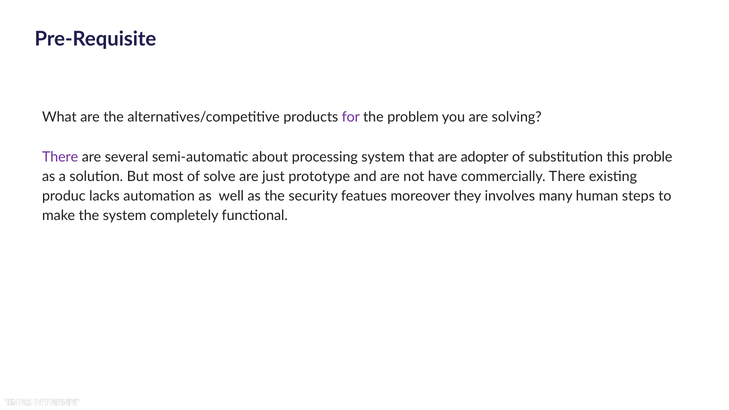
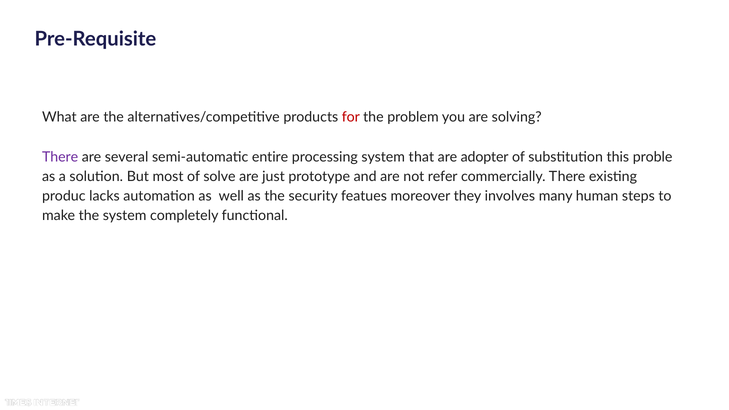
for colour: purple -> red
about: about -> entire
have: have -> refer
